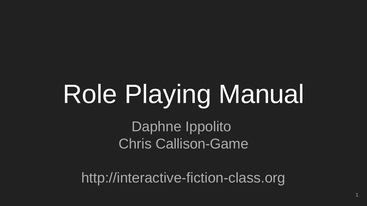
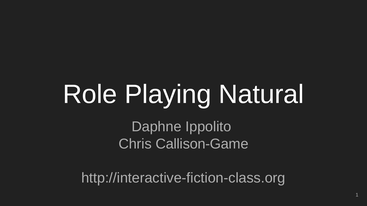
Manual: Manual -> Natural
